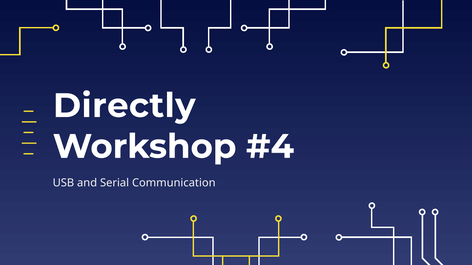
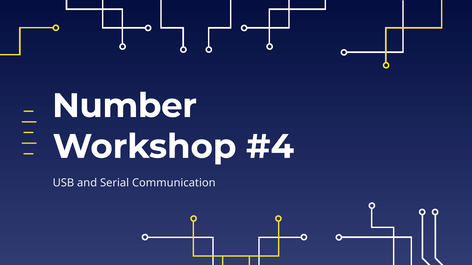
Directly: Directly -> Number
